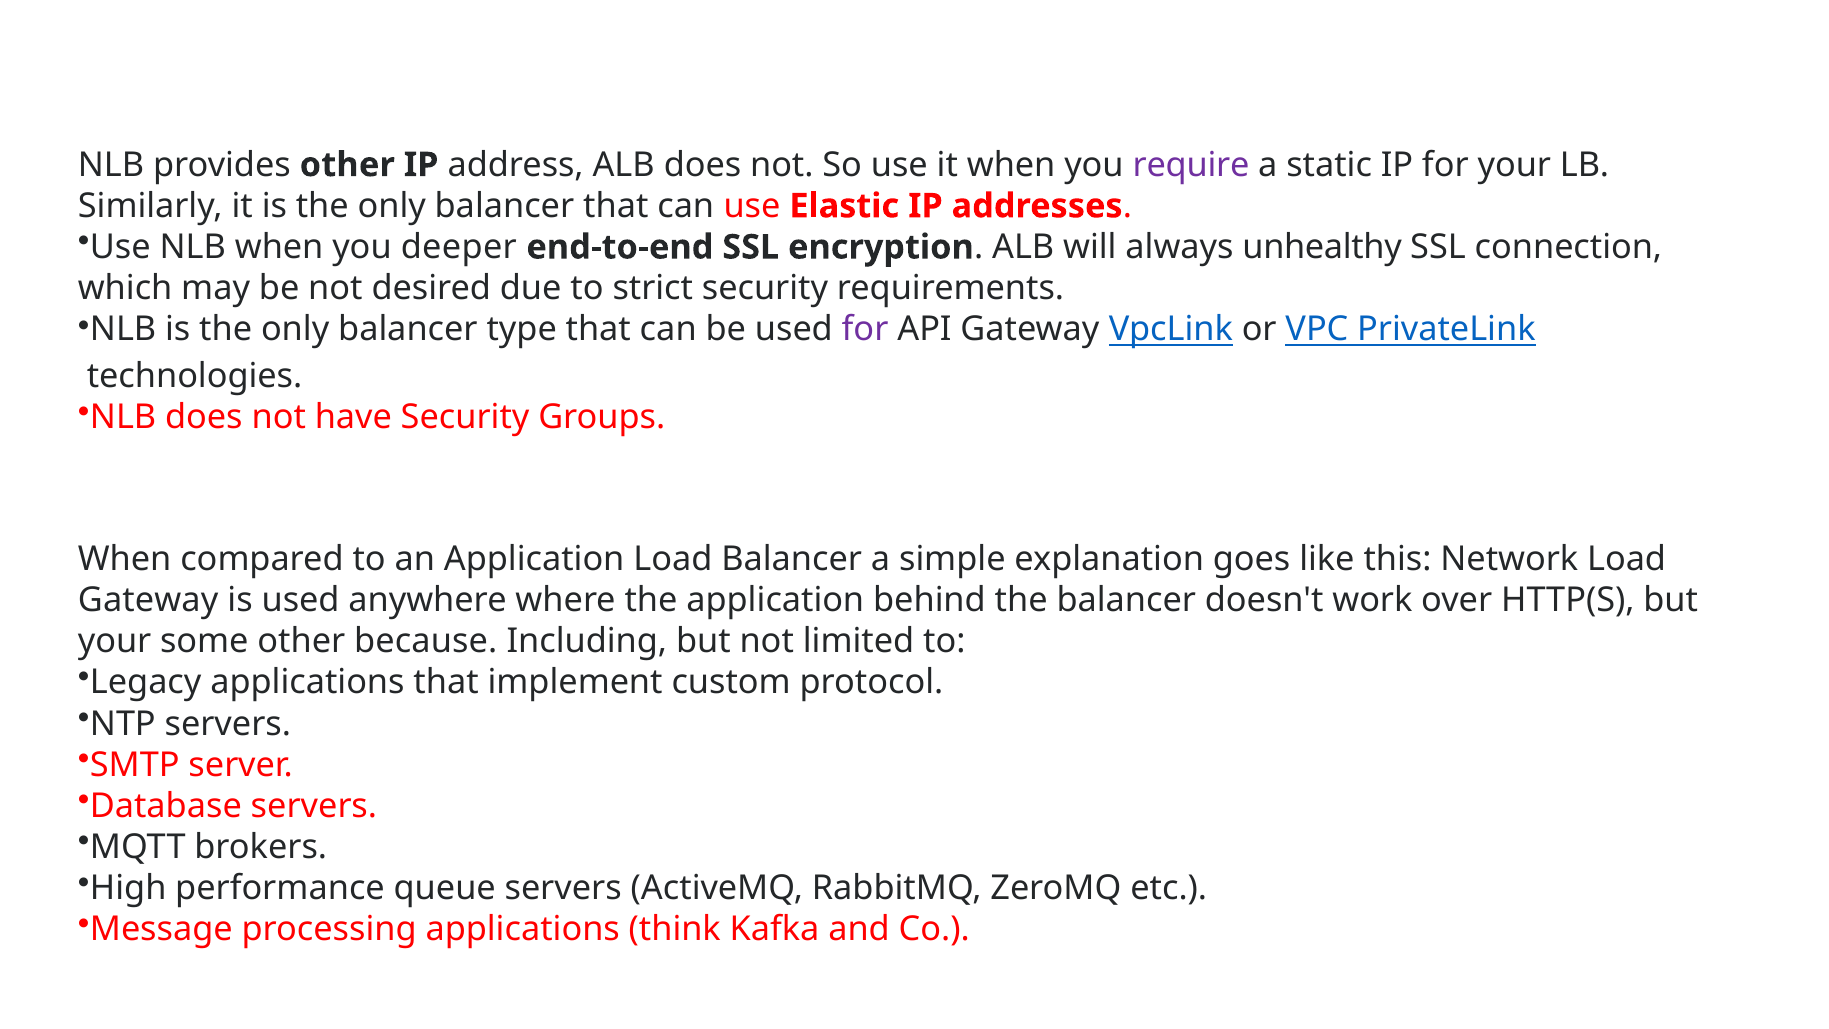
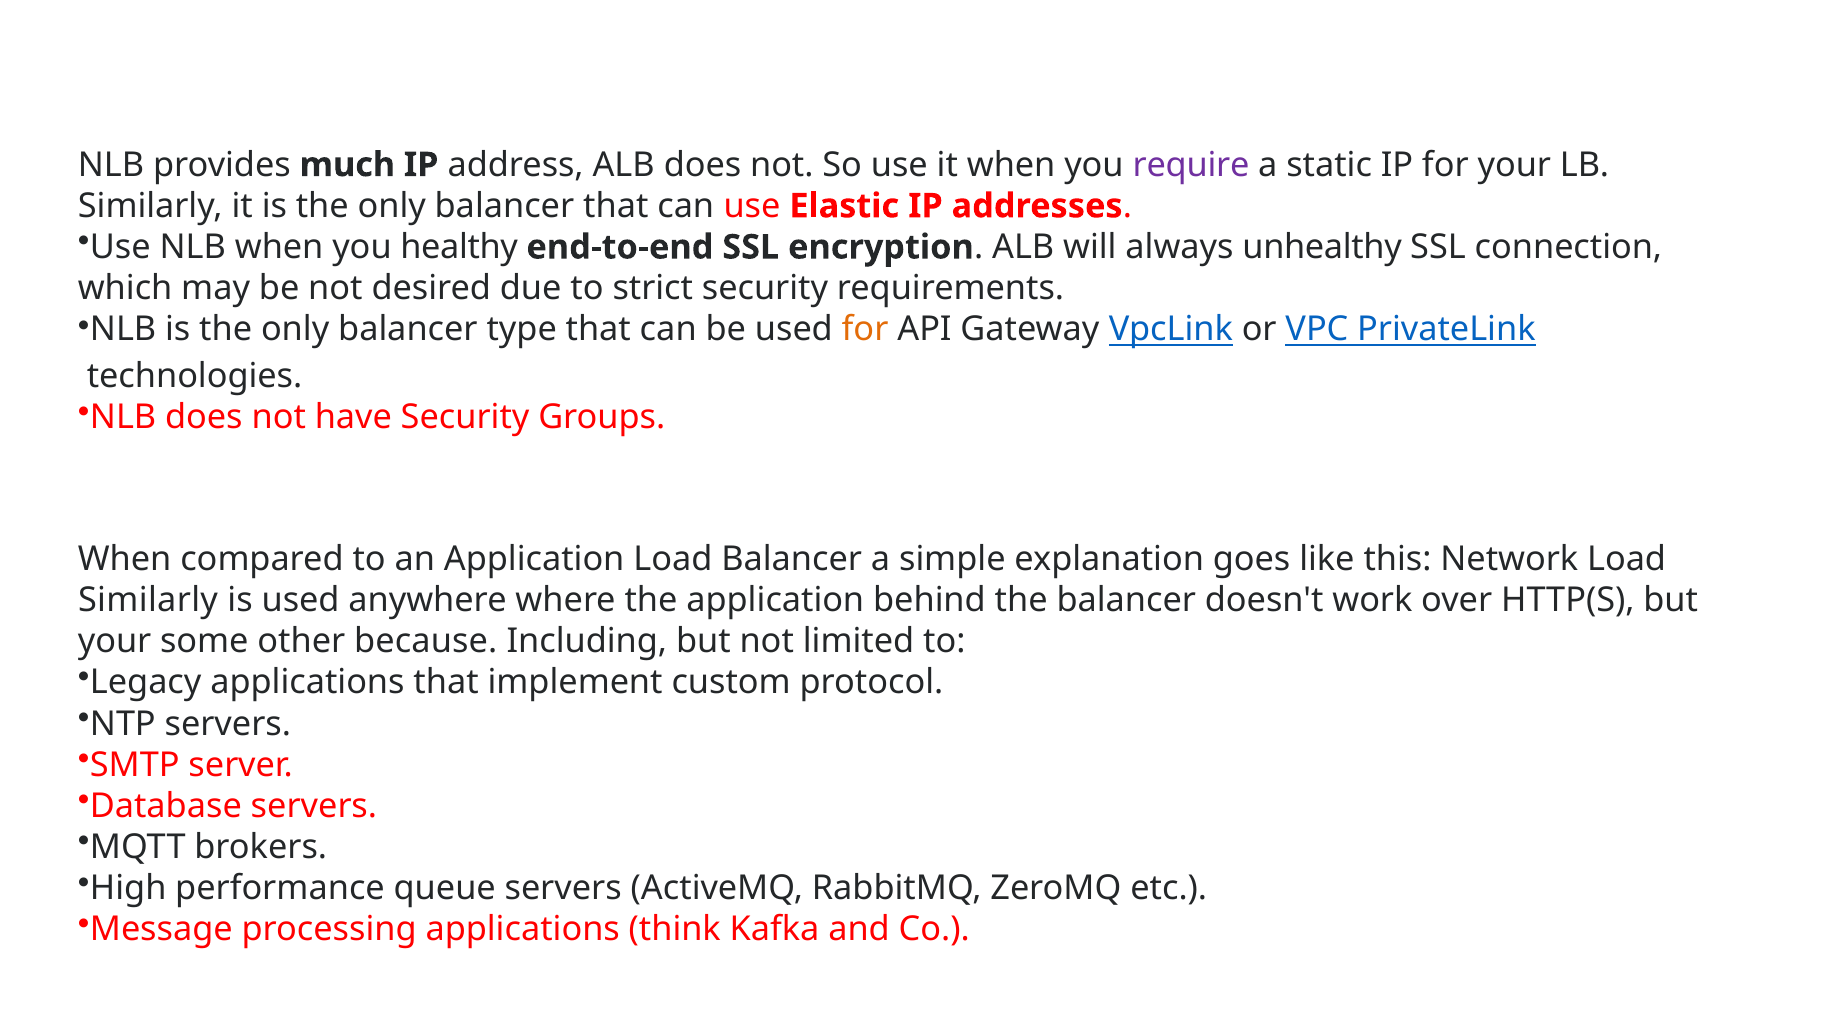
provides other: other -> much
deeper: deeper -> healthy
for at (865, 329) colour: purple -> orange
Gateway at (148, 600): Gateway -> Similarly
